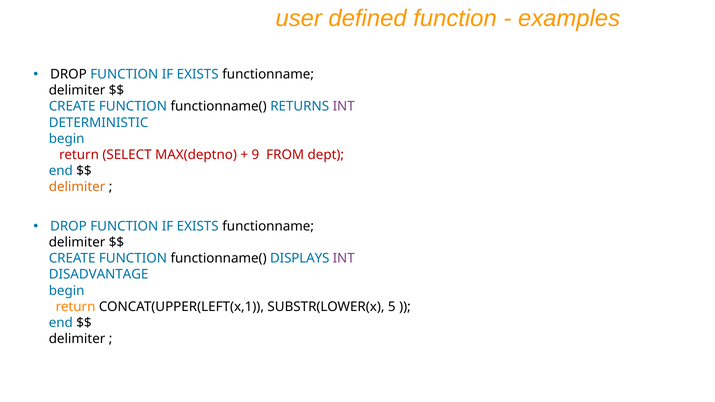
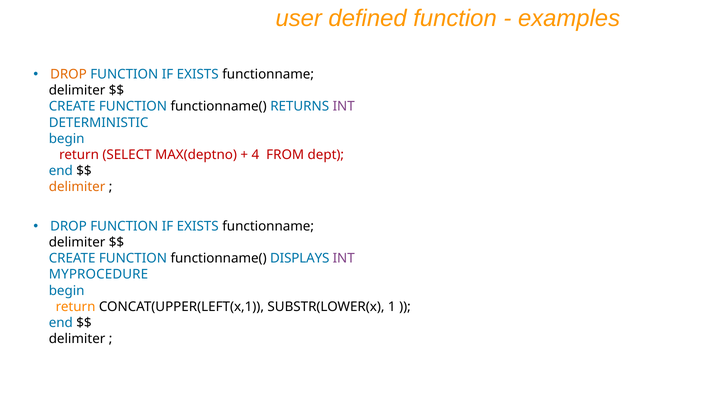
DROP at (68, 74) colour: black -> orange
9: 9 -> 4
DISADVANTAGE: DISADVANTAGE -> MYPROCEDURE
5: 5 -> 1
